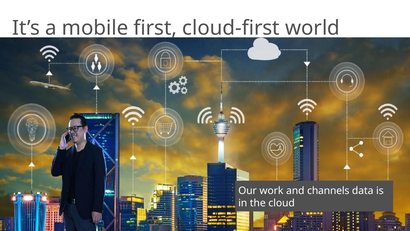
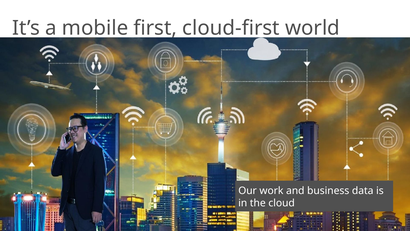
channels: channels -> business
